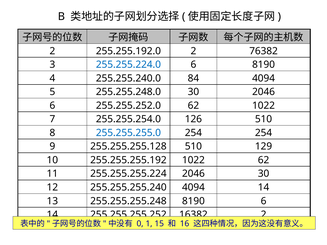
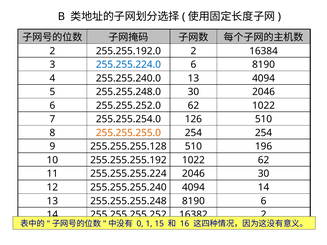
76382: 76382 -> 16384
255.255.240.0 84: 84 -> 13
255.255.255.0 colour: blue -> orange
129: 129 -> 196
